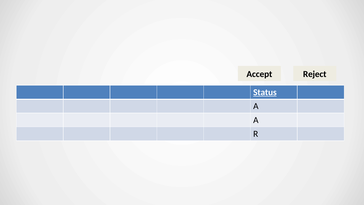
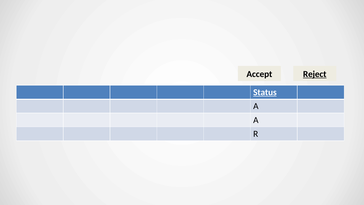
Reject underline: none -> present
